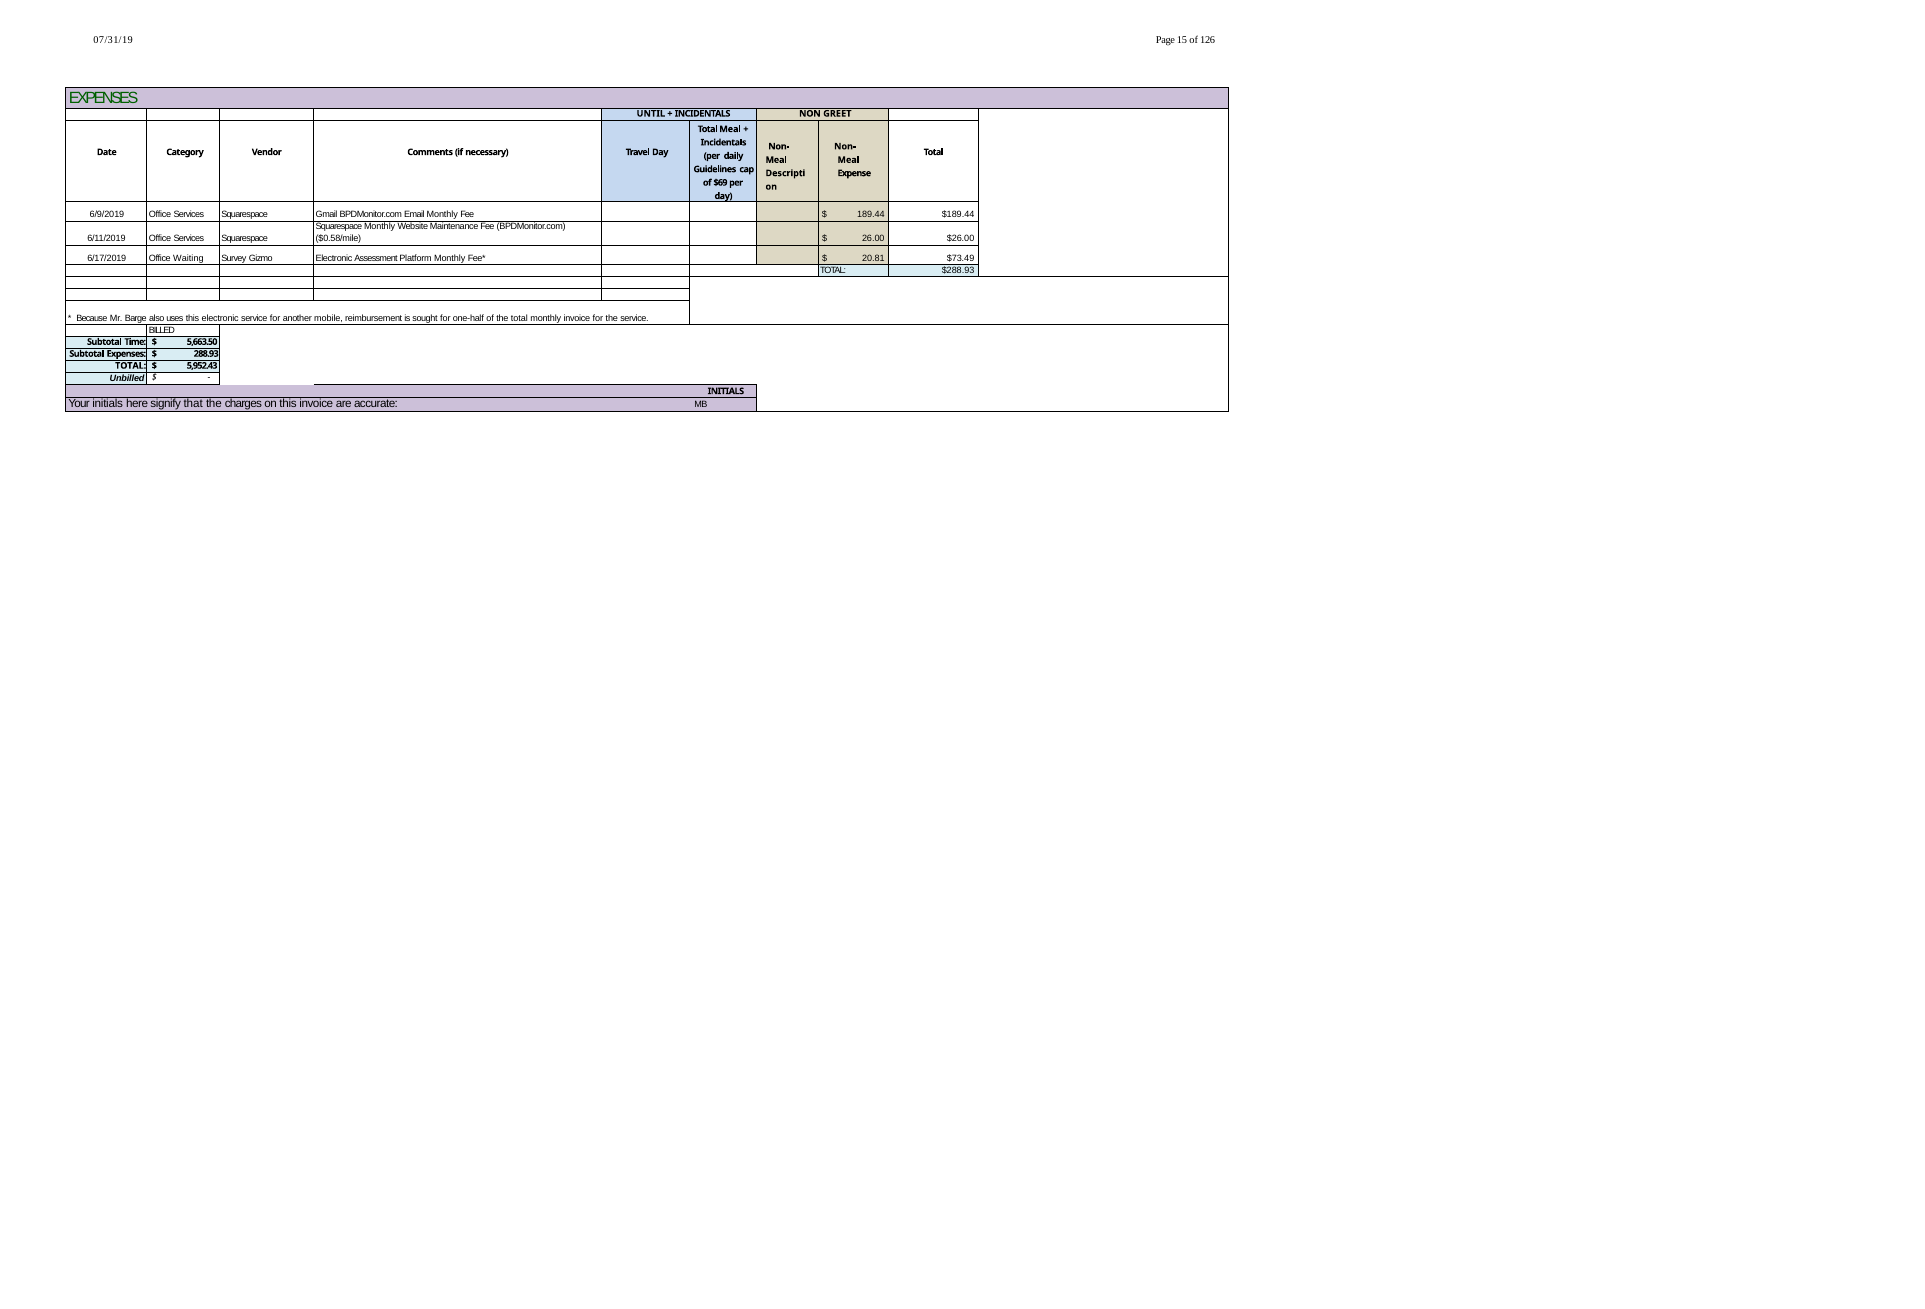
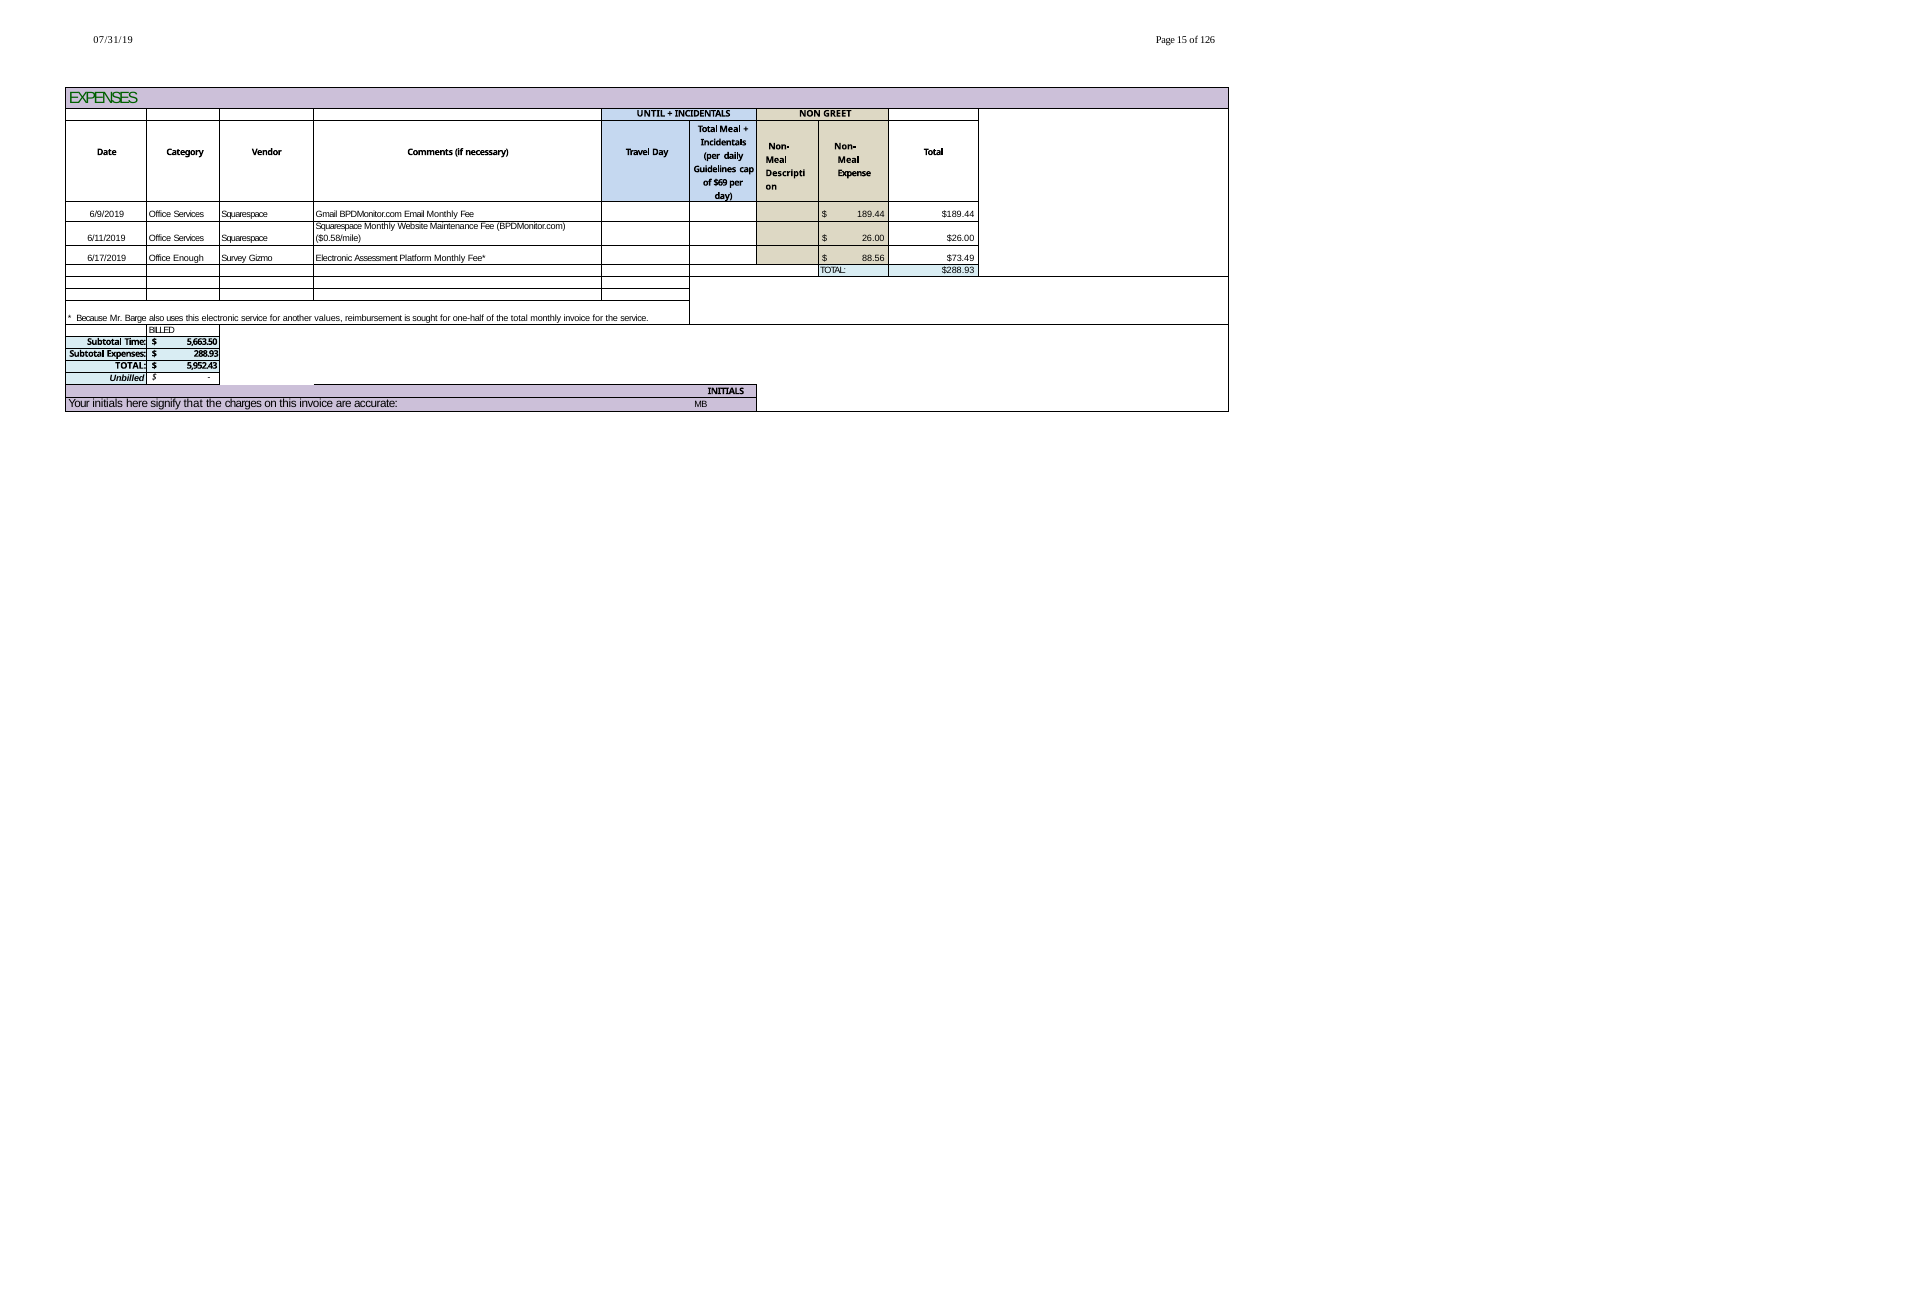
Waiting: Waiting -> Enough
20.81: 20.81 -> 88.56
mobile: mobile -> values
